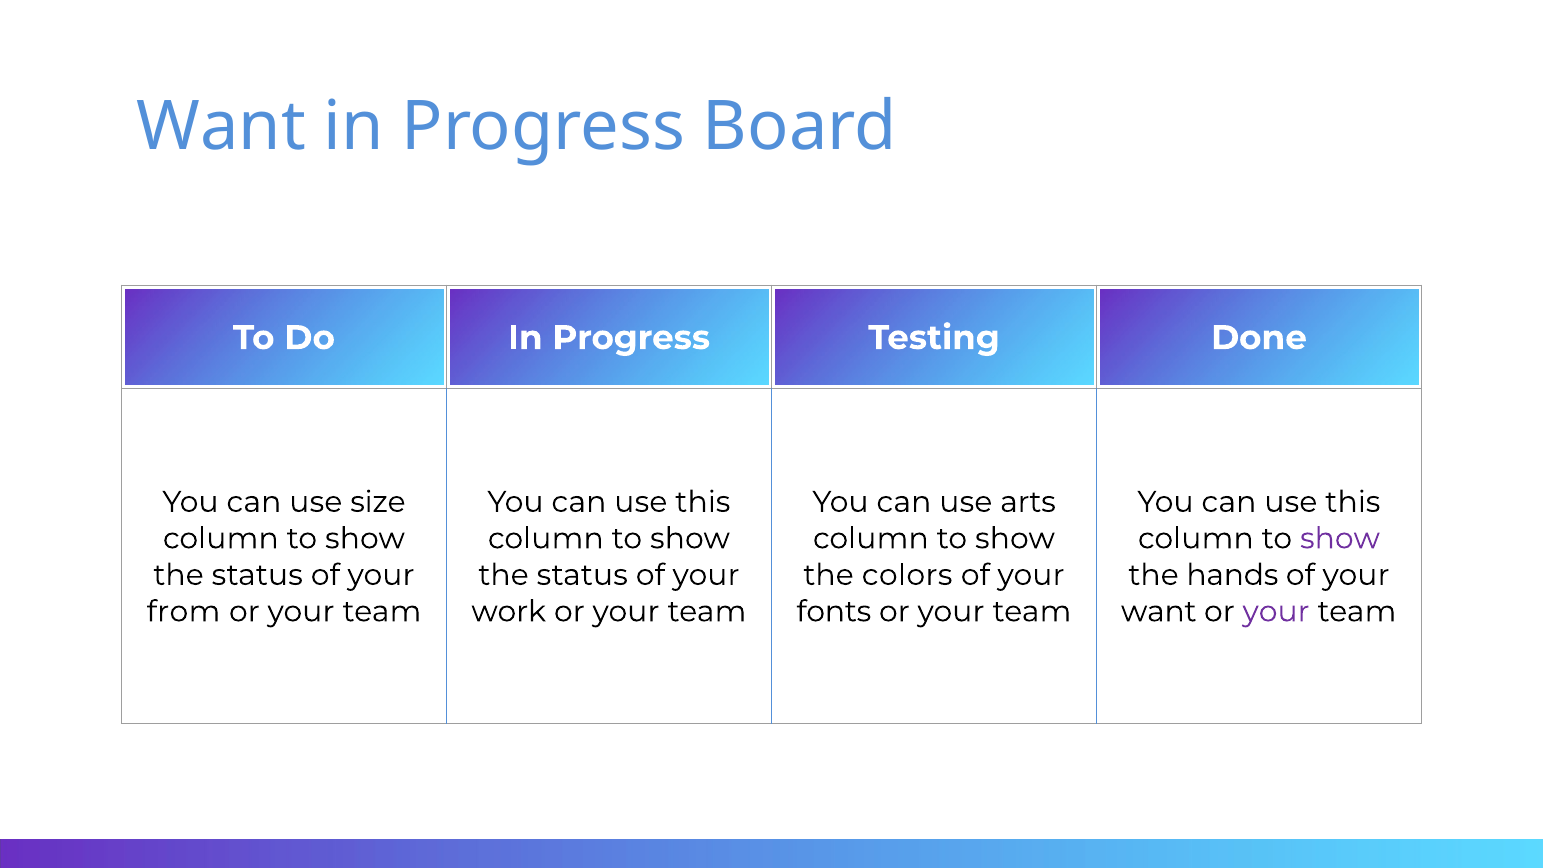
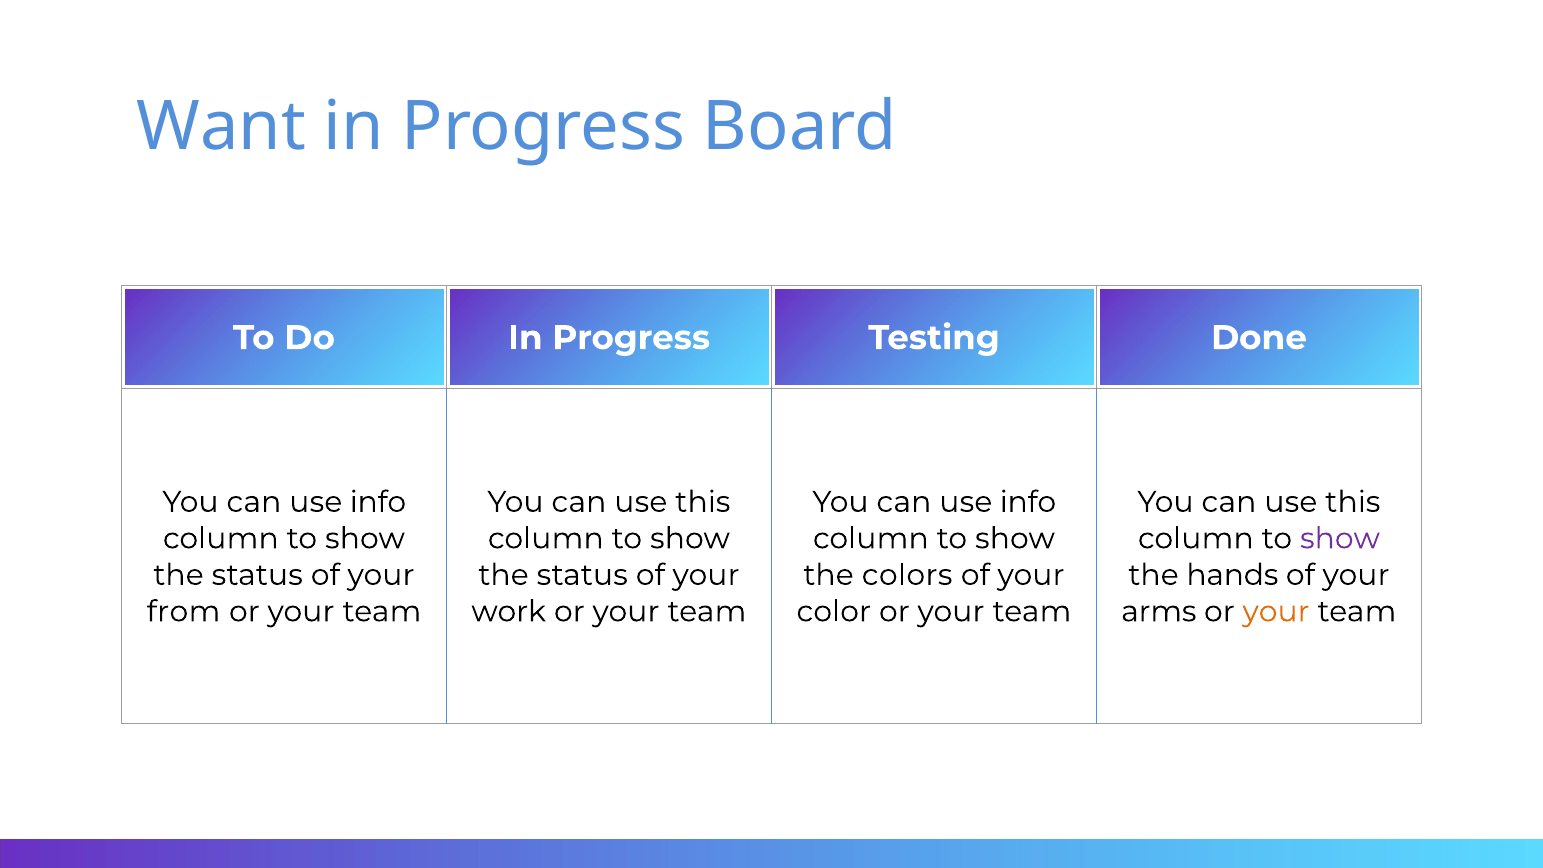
size at (378, 502): size -> info
arts at (1028, 502): arts -> info
fonts: fonts -> color
want at (1159, 611): want -> arms
your at (1276, 611) colour: purple -> orange
